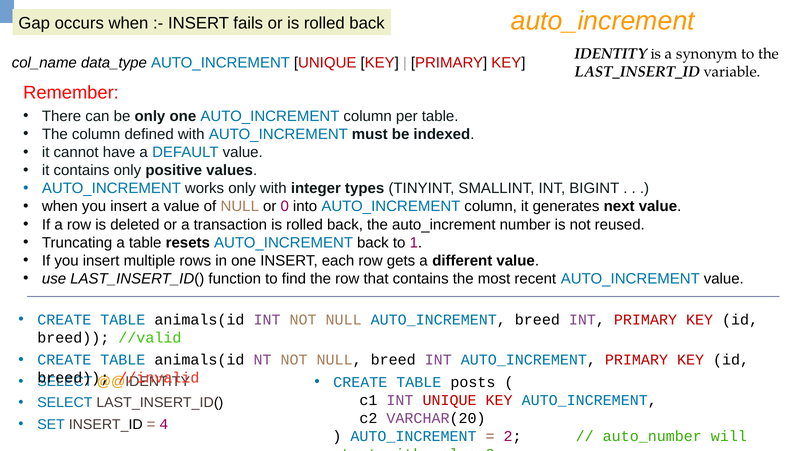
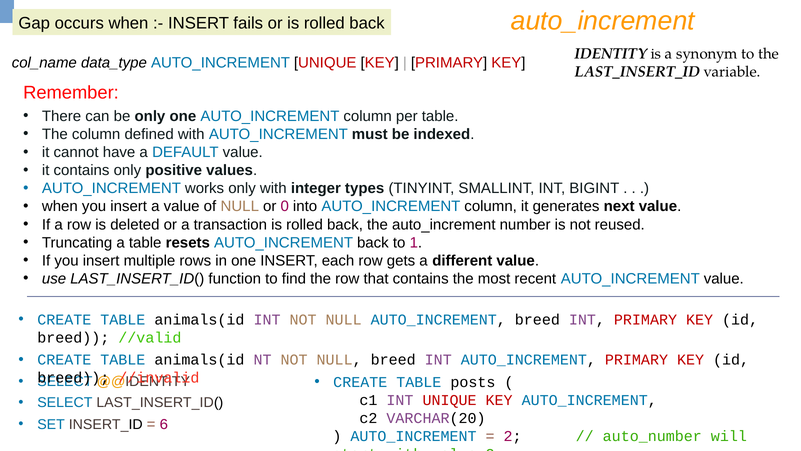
4: 4 -> 6
